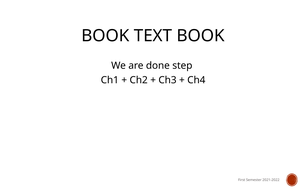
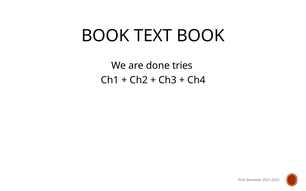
step: step -> tries
